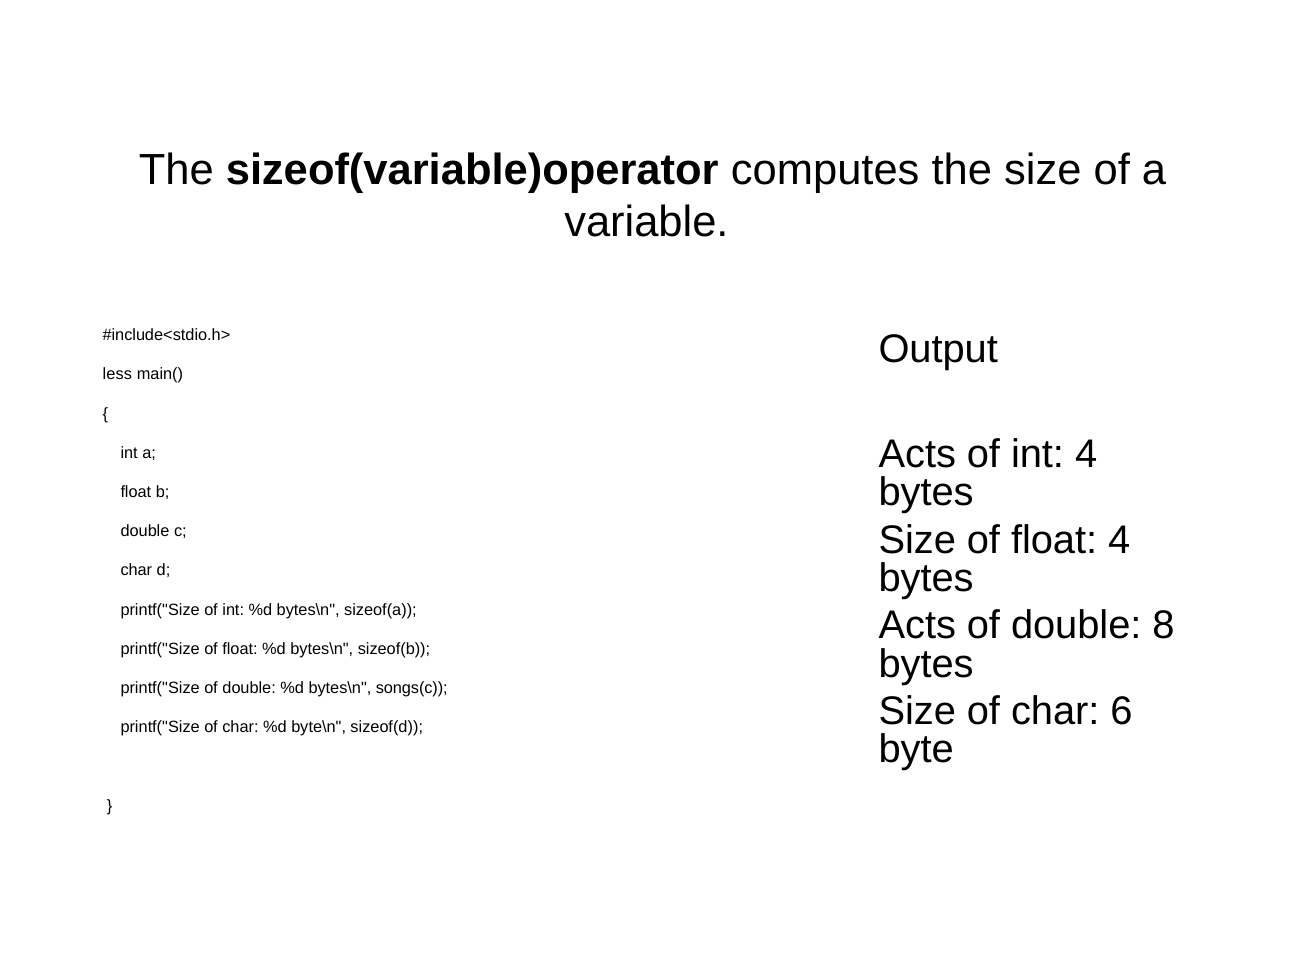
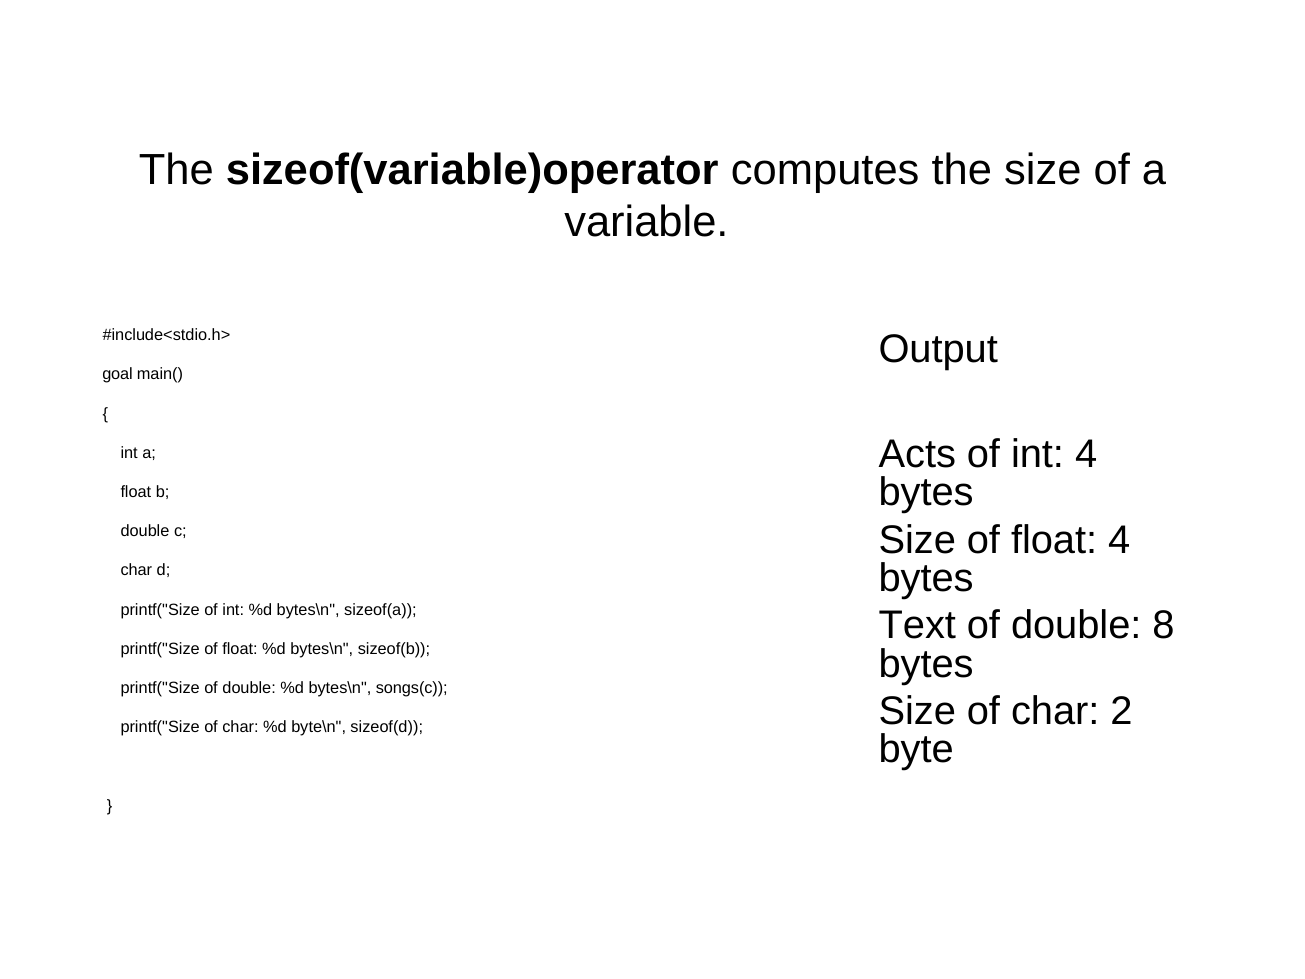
less: less -> goal
Acts at (917, 626): Acts -> Text
6: 6 -> 2
